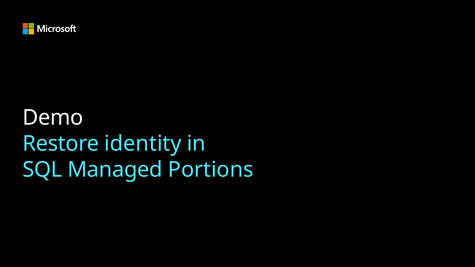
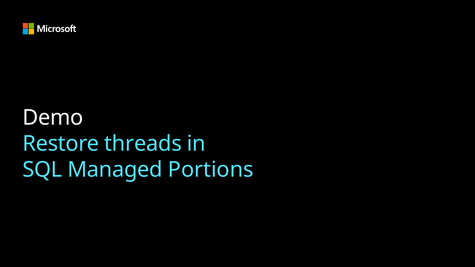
identity: identity -> threads
